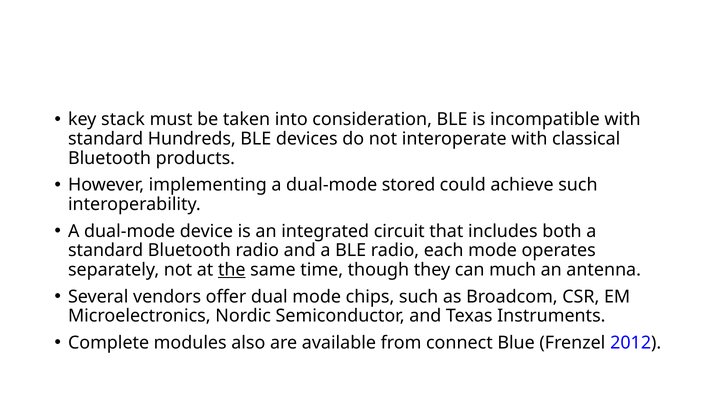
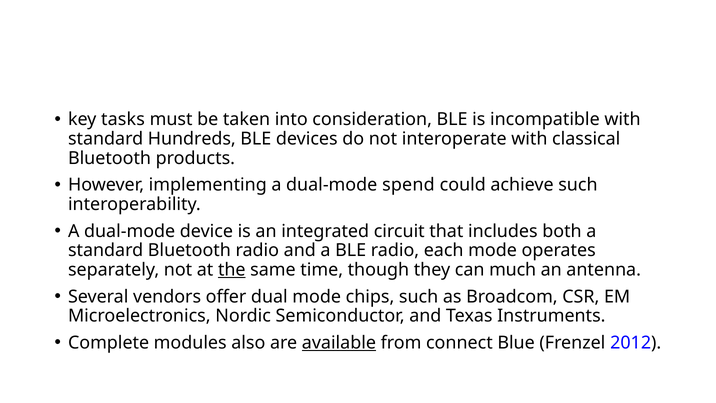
stack: stack -> tasks
stored: stored -> spend
available underline: none -> present
